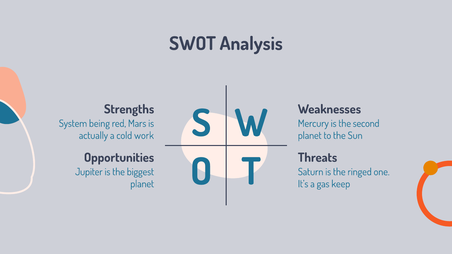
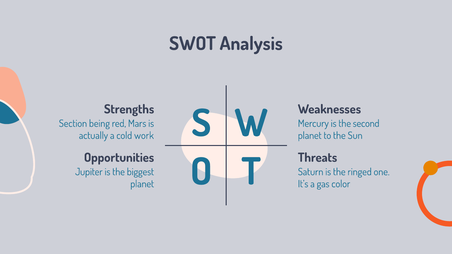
System: System -> Section
keep: keep -> color
